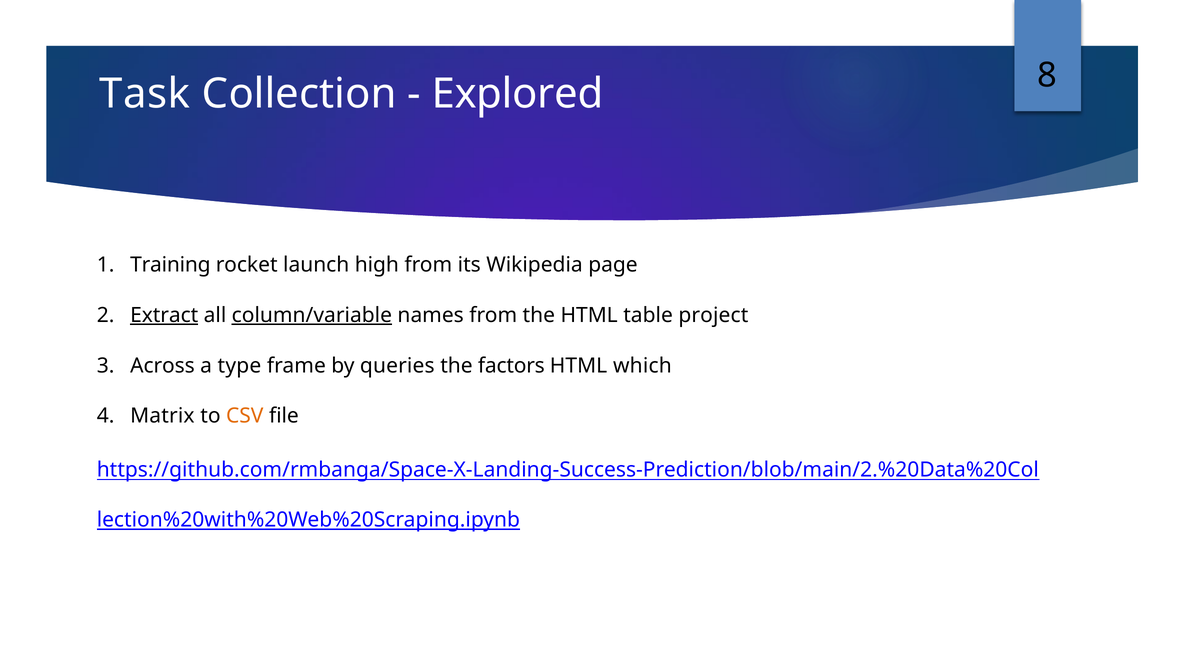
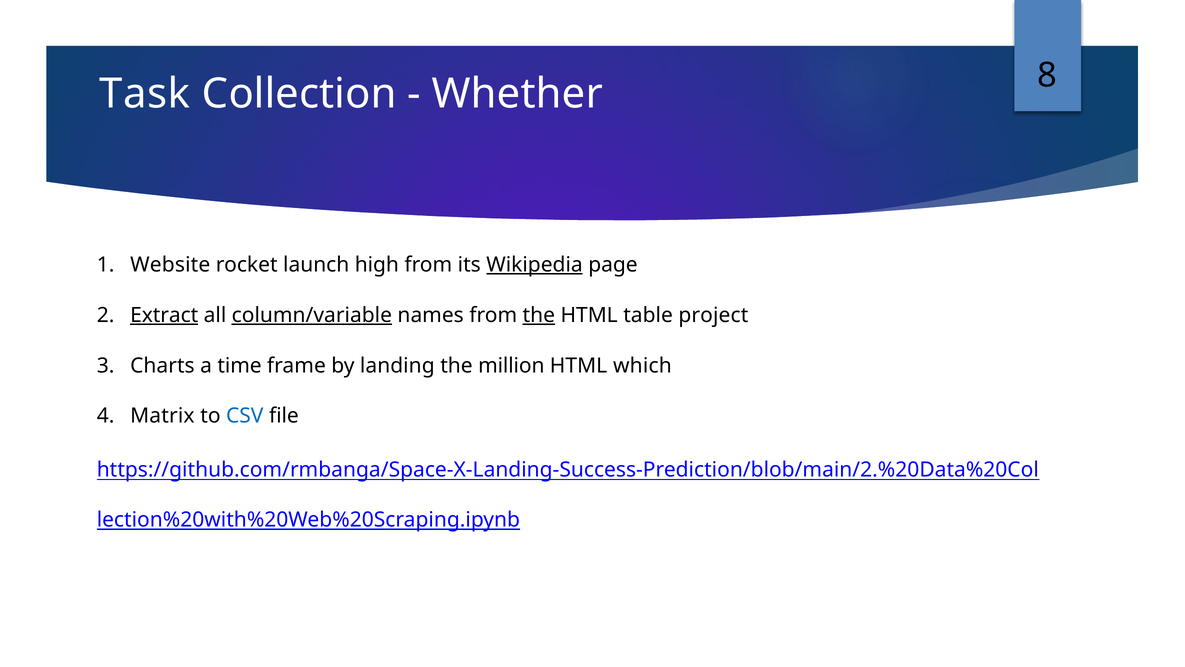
Explored: Explored -> Whether
Training: Training -> Website
Wikipedia underline: none -> present
the at (539, 315) underline: none -> present
Across: Across -> Charts
type: type -> time
queries: queries -> landing
factors: factors -> million
CSV colour: orange -> blue
